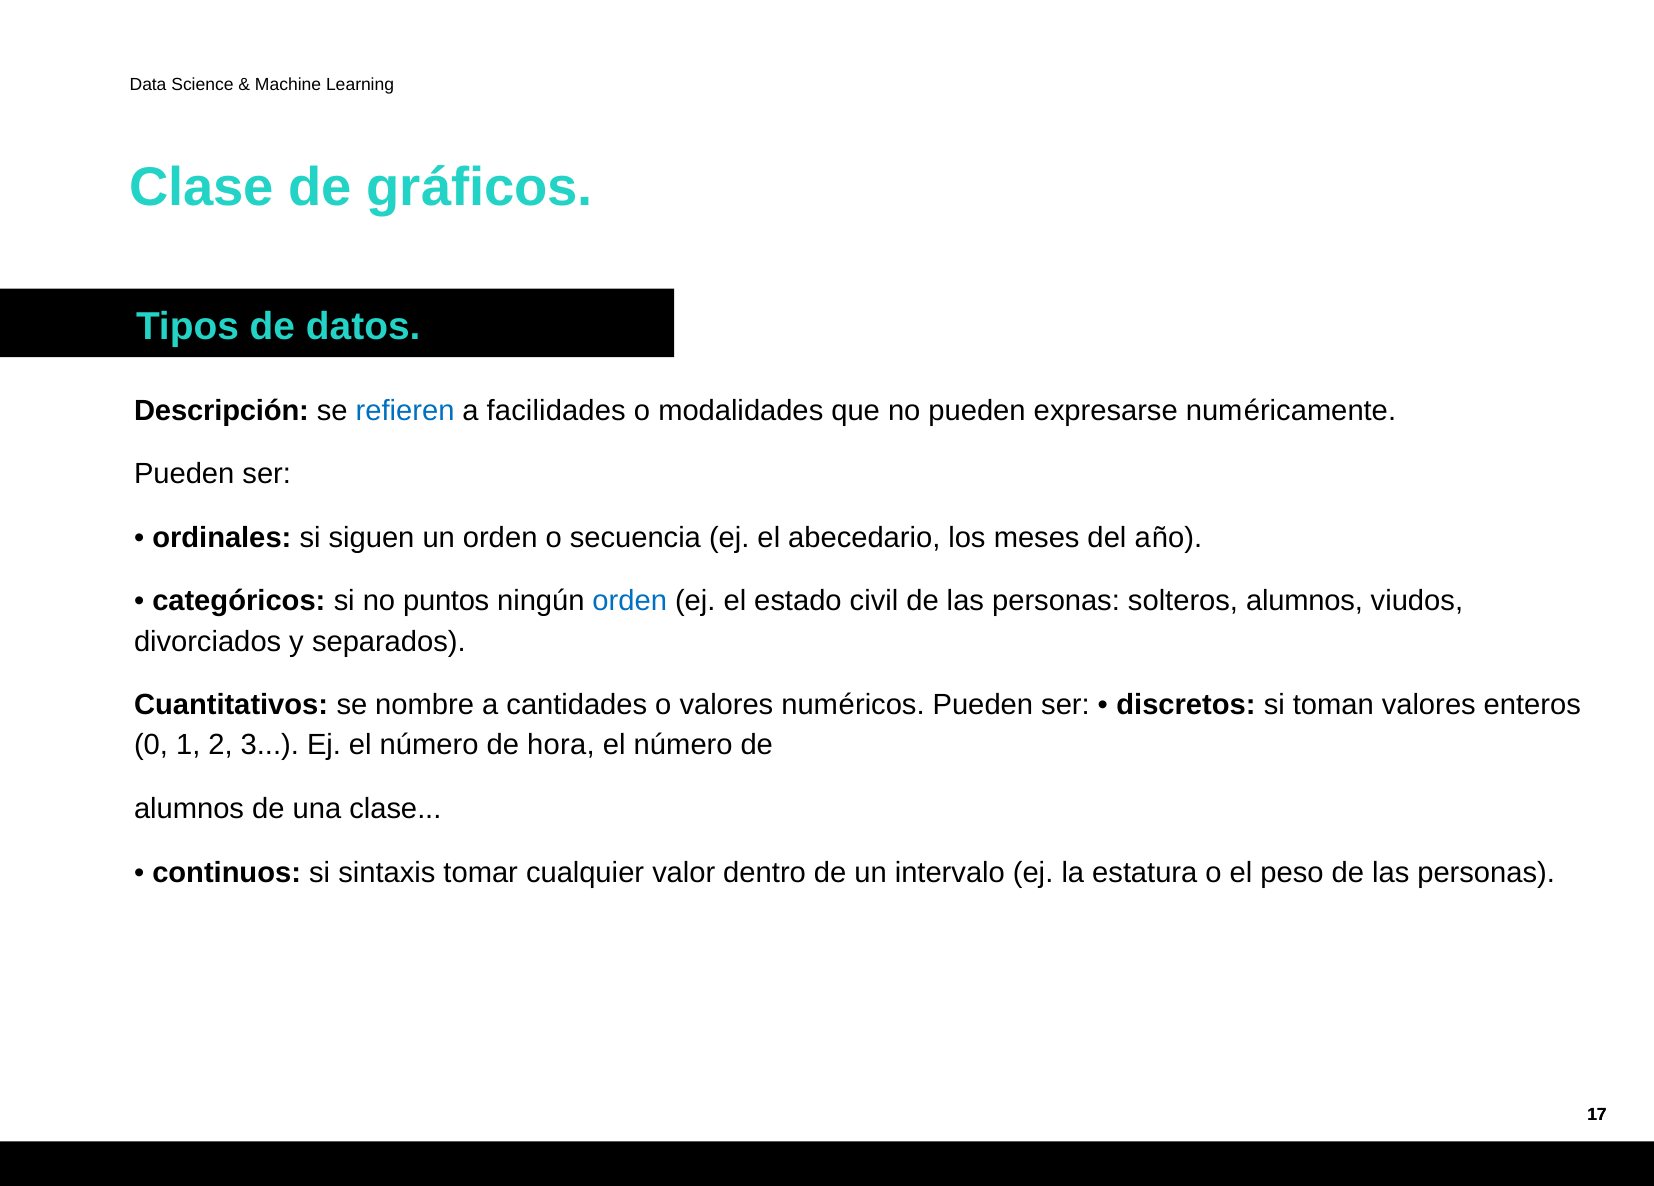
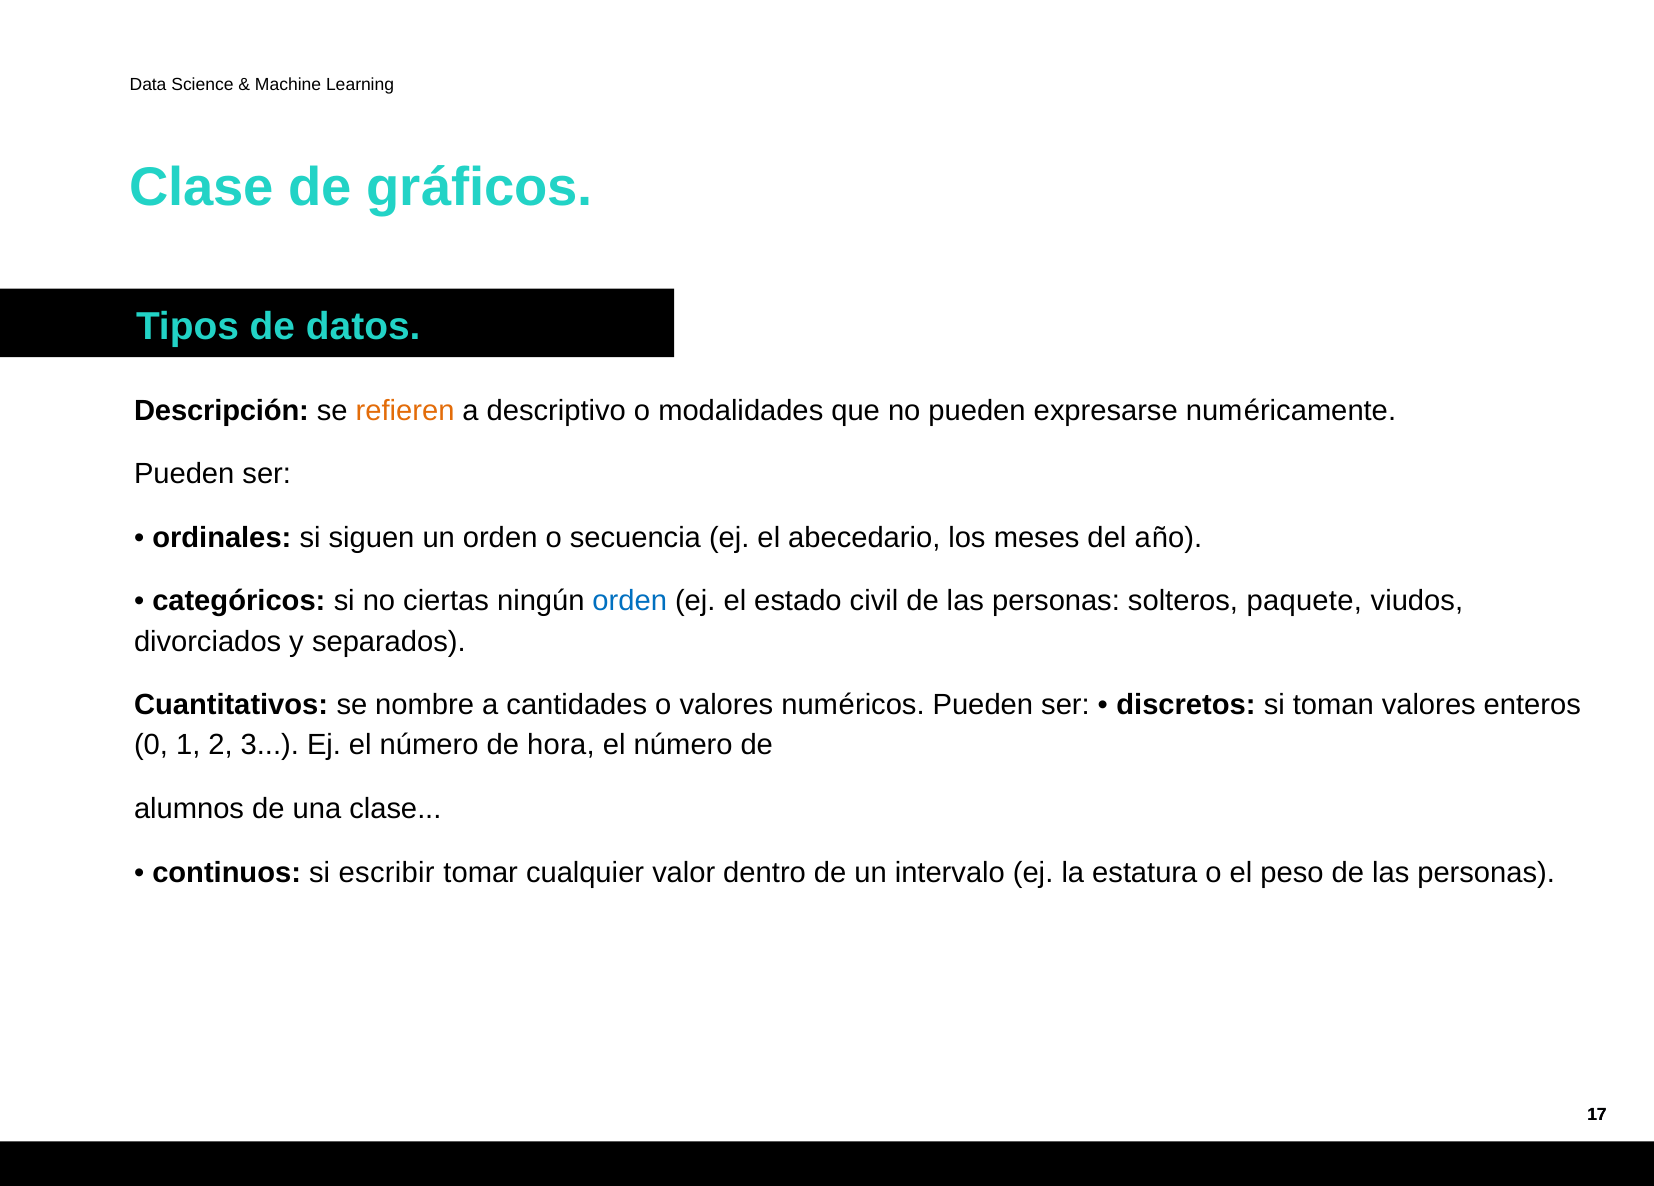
refieren colour: blue -> orange
facilidades: facilidades -> descriptivo
puntos: puntos -> ciertas
solteros alumnos: alumnos -> paquete
sintaxis: sintaxis -> escribir
